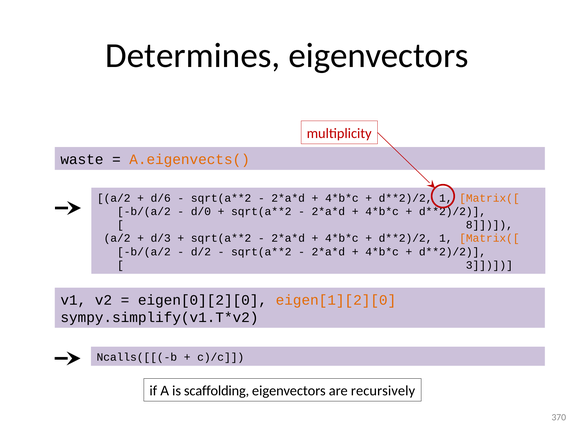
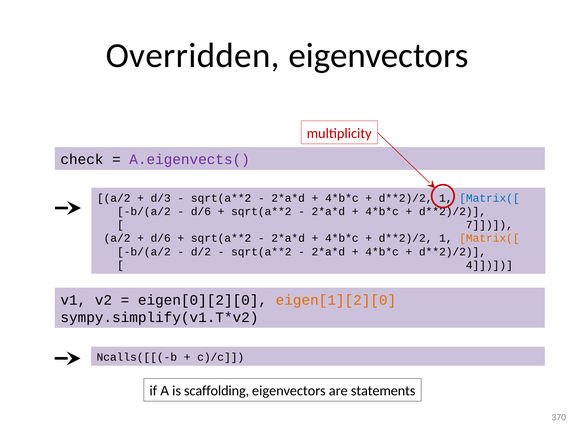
Determines: Determines -> Overridden
waste: waste -> check
A.eigenvects( colour: orange -> purple
d/6: d/6 -> d/3
Matrix([ at (489, 198) colour: orange -> blue
d/0 at (201, 211): d/0 -> d/6
8: 8 -> 7
d/3 at (161, 238): d/3 -> d/6
3: 3 -> 4
recursively: recursively -> statements
